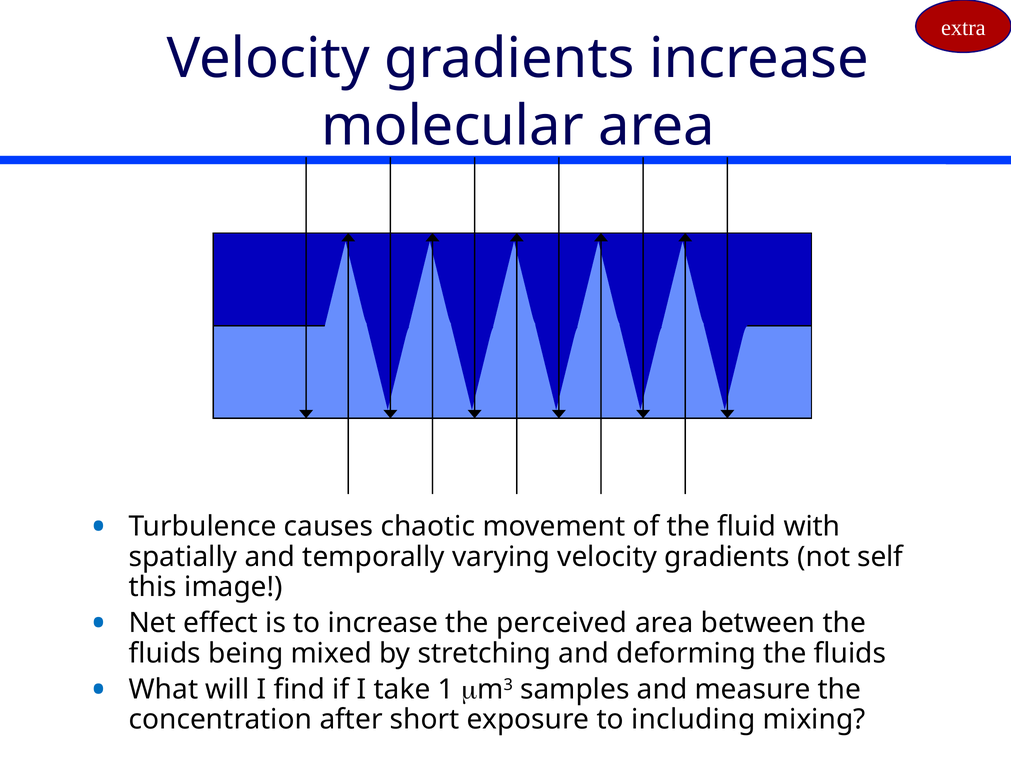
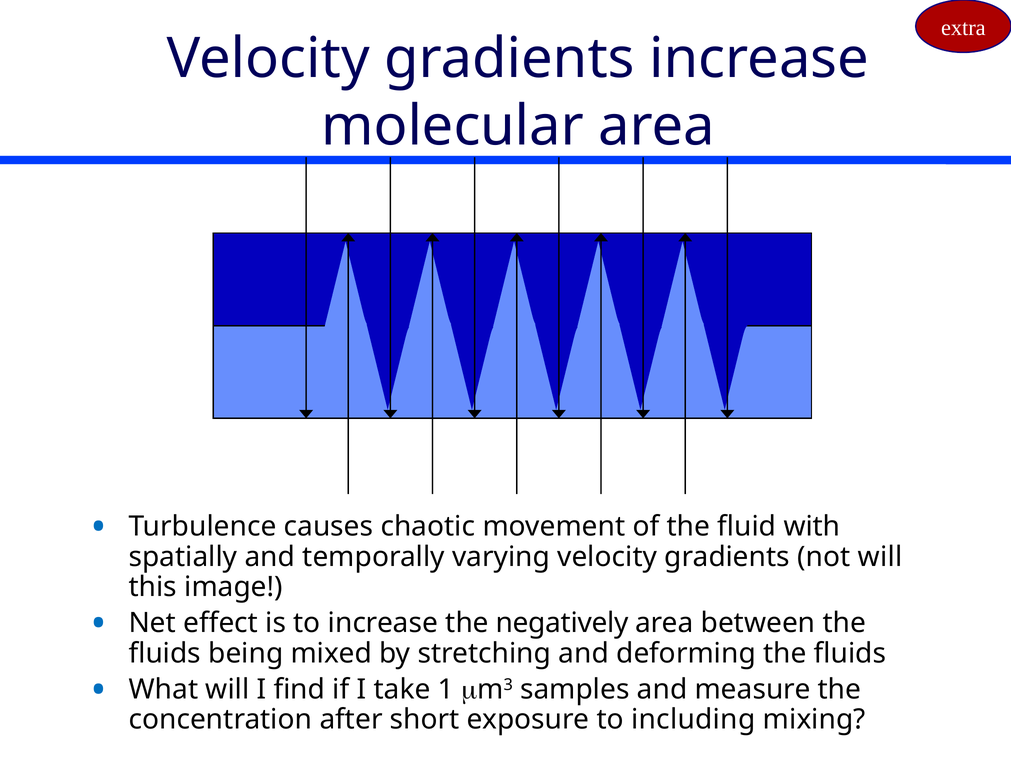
not self: self -> will
perceived: perceived -> negatively
